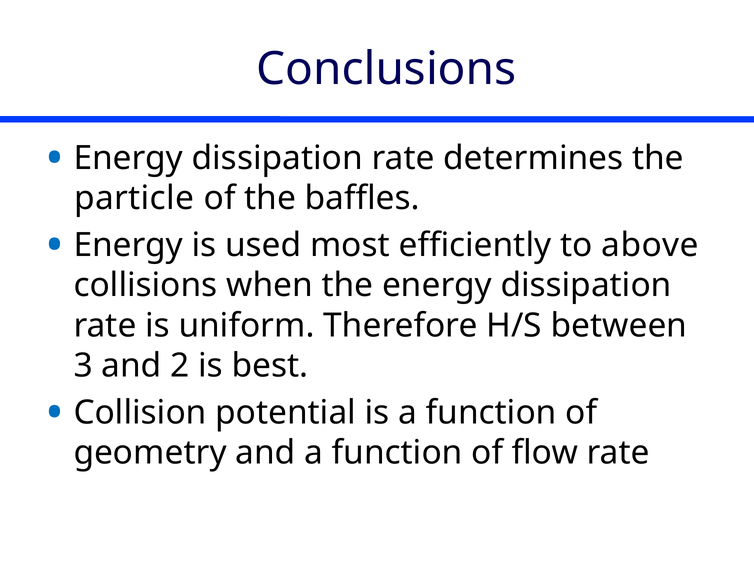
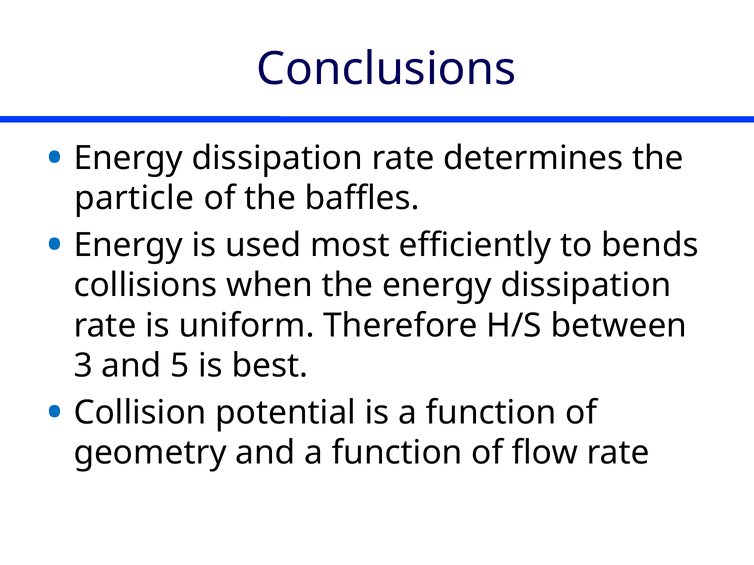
above: above -> bends
2: 2 -> 5
